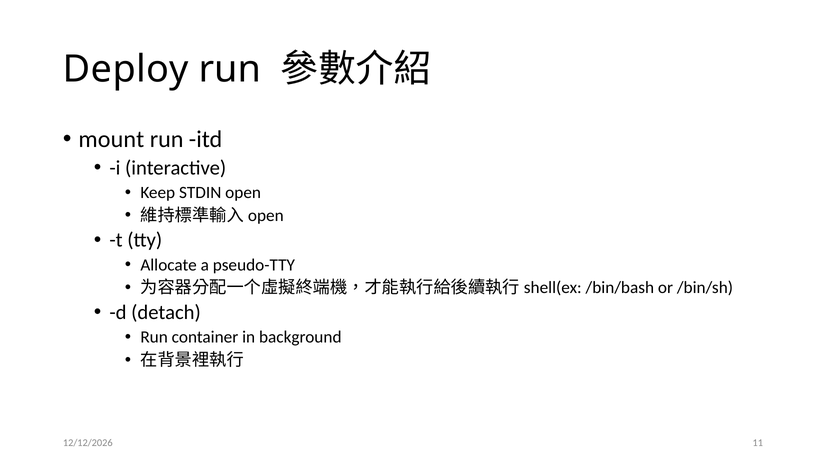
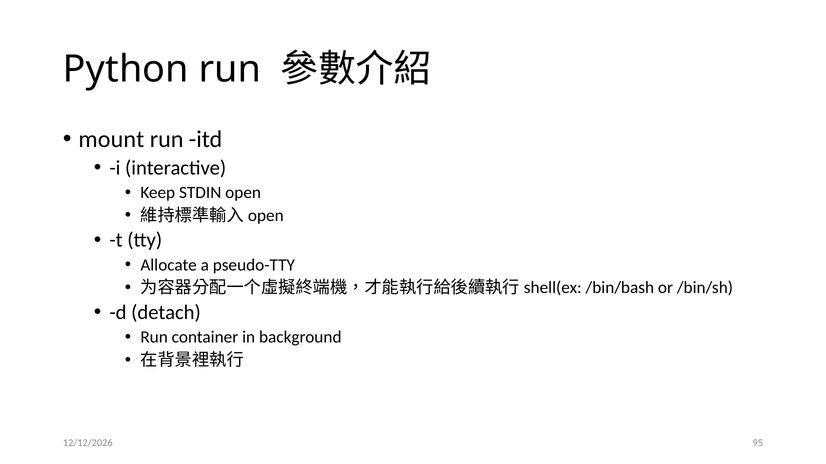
Deploy: Deploy -> Python
11: 11 -> 95
